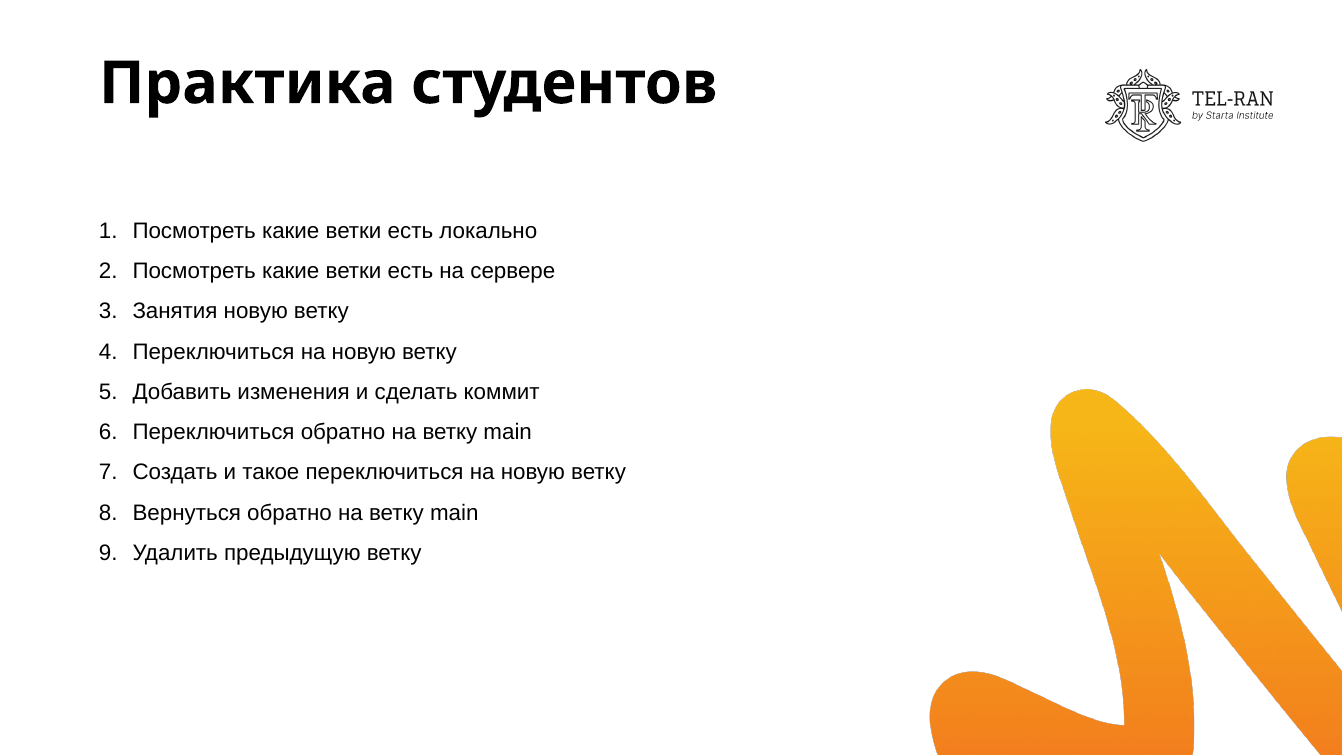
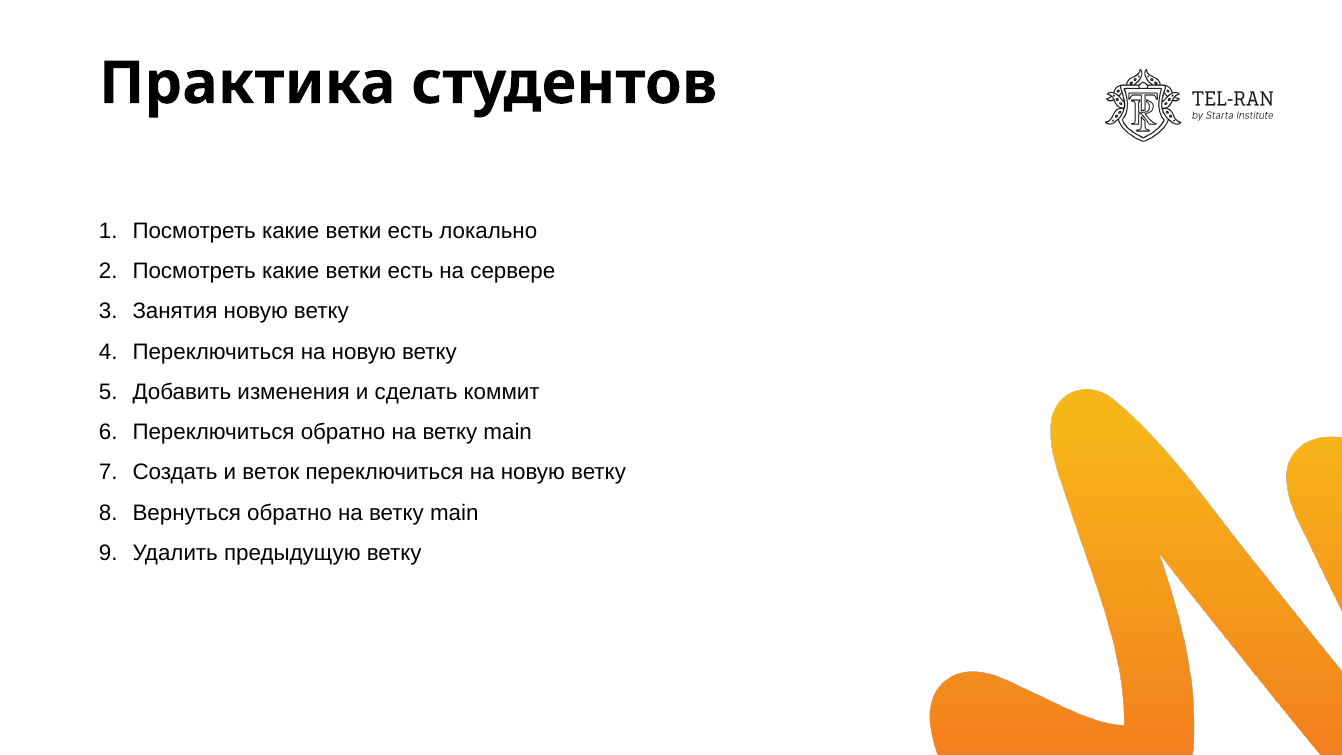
такое: такое -> веток
